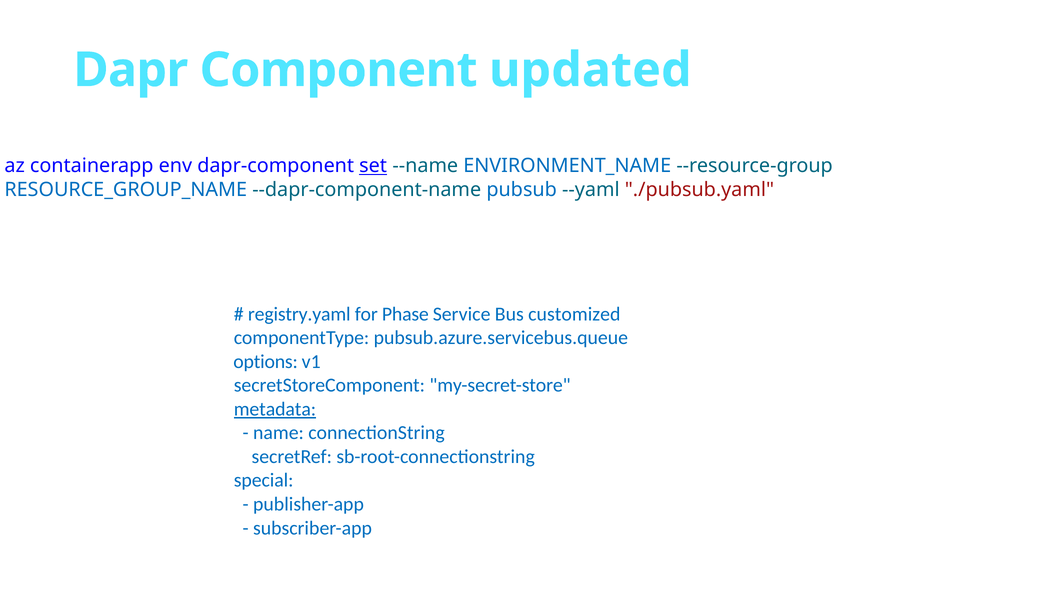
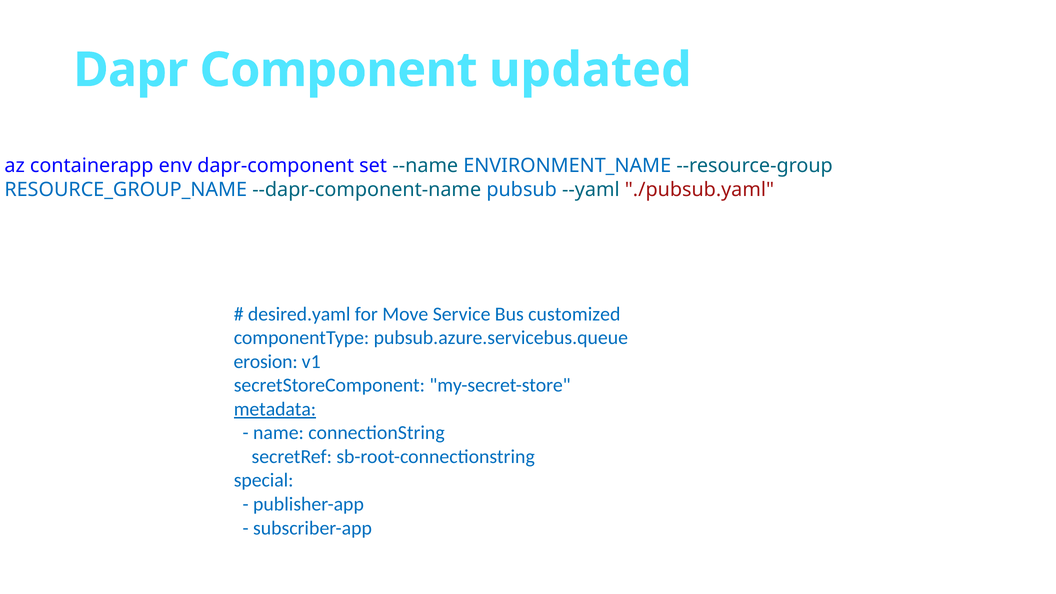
set underline: present -> none
registry.yaml: registry.yaml -> desired.yaml
Phase: Phase -> Move
options: options -> erosion
